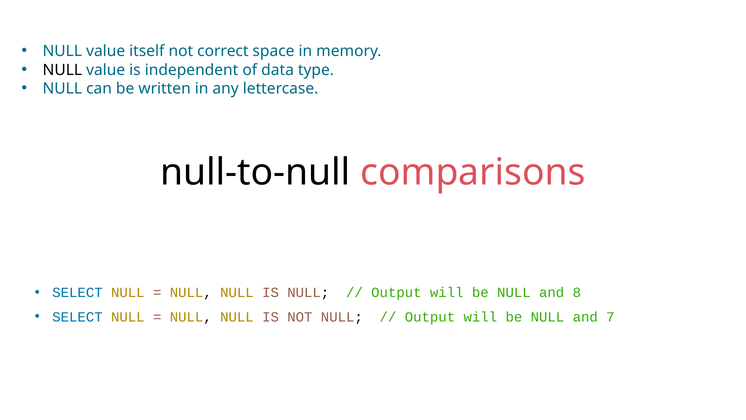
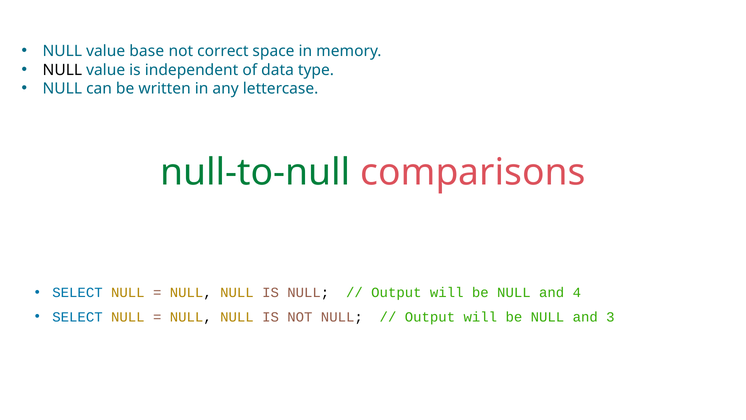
itself: itself -> base
null-to-null colour: black -> green
8: 8 -> 4
7: 7 -> 3
